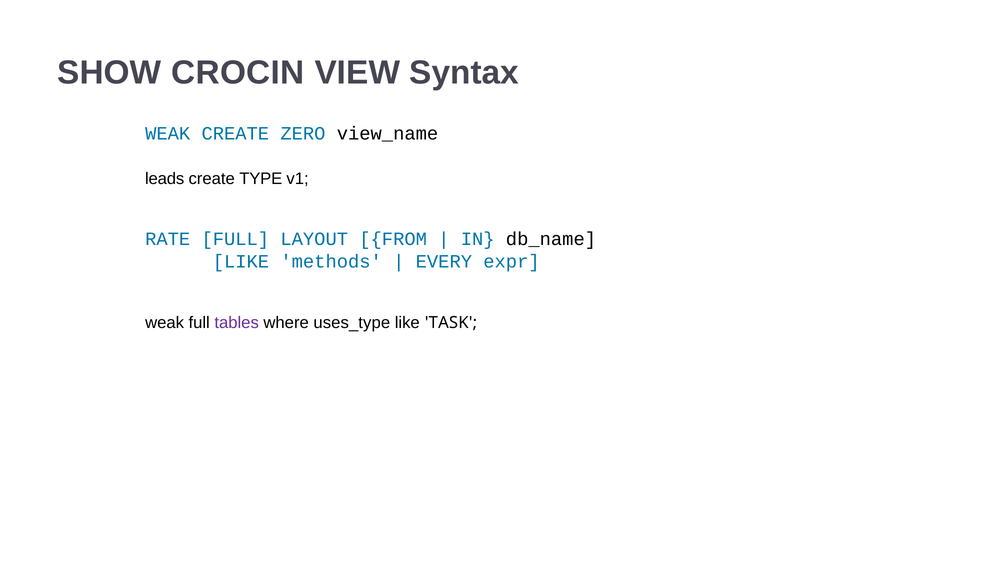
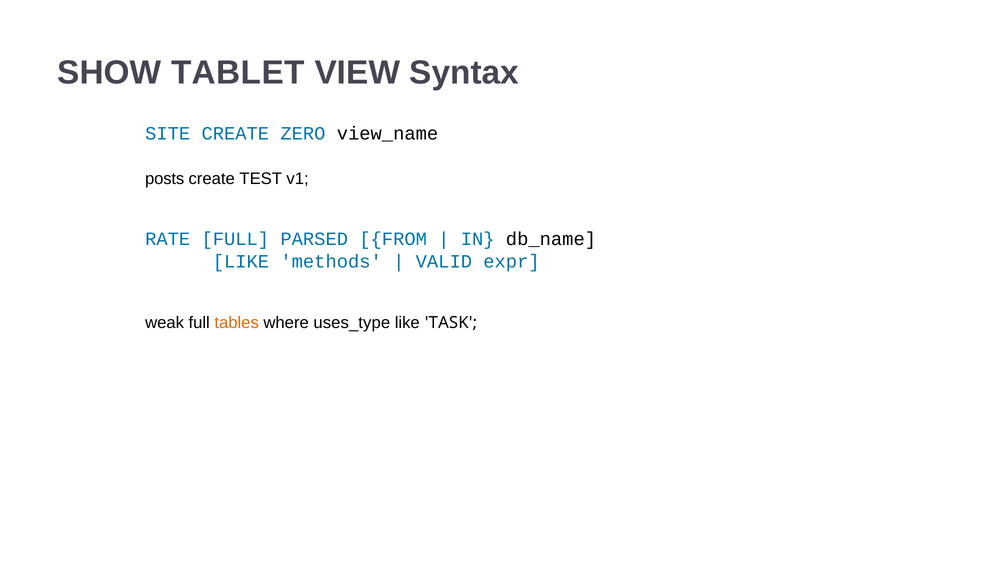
CROCIN: CROCIN -> TABLET
WEAK at (168, 133): WEAK -> SITE
leads: leads -> posts
TYPE: TYPE -> TEST
LAYOUT: LAYOUT -> PARSED
EVERY: EVERY -> VALID
tables colour: purple -> orange
